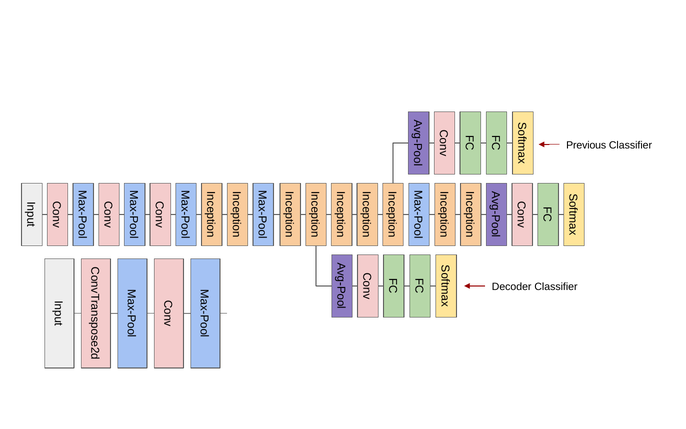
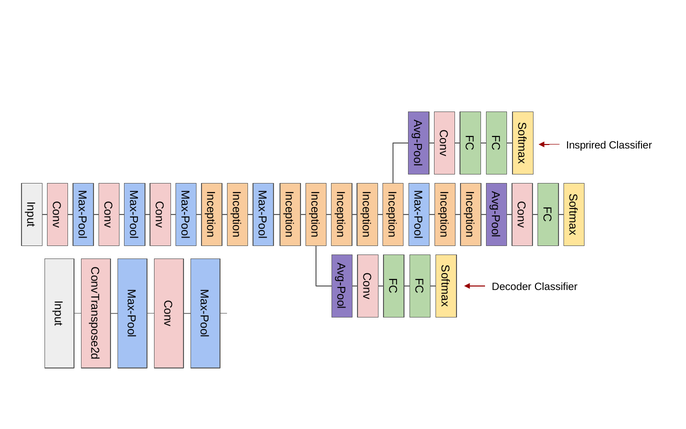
Previous: Previous -> Insprired
